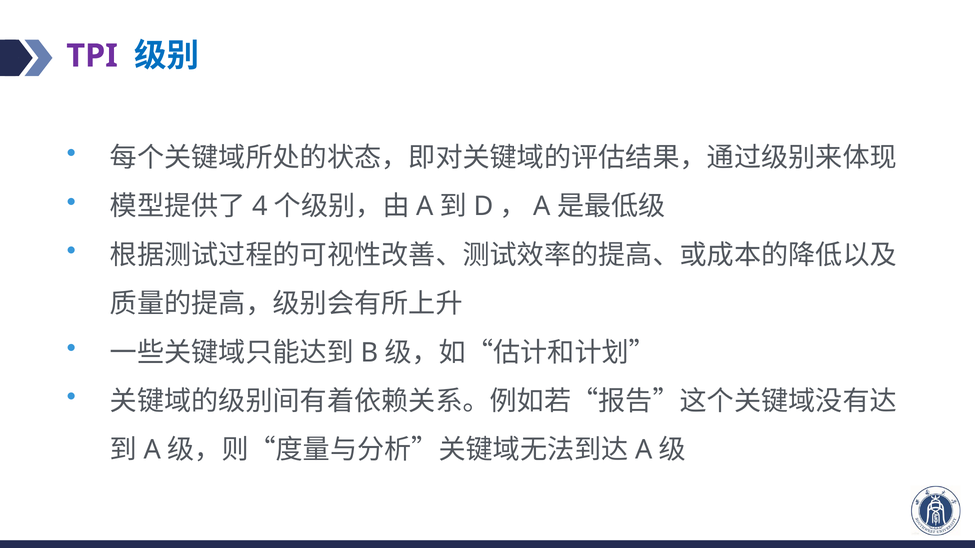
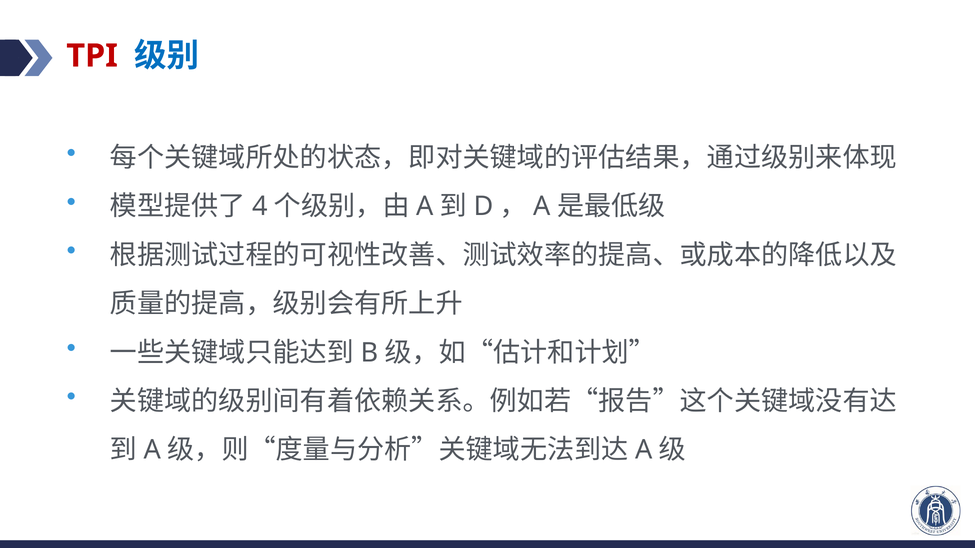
TPI colour: purple -> red
